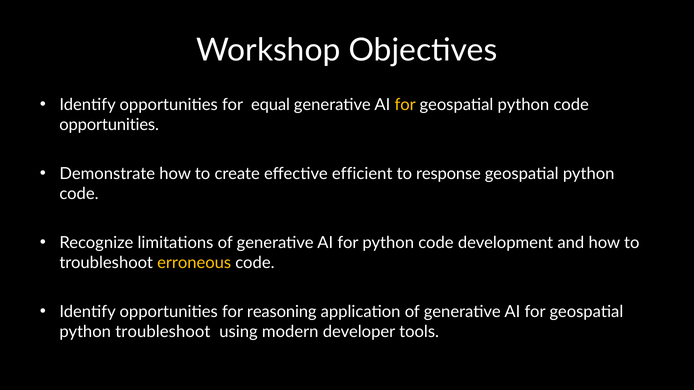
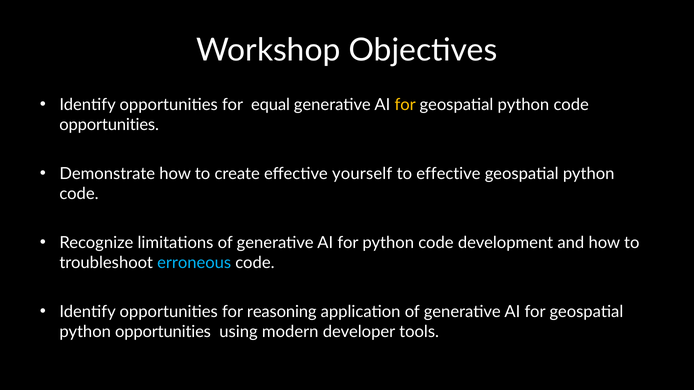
efficient: efficient -> yourself
to response: response -> effective
erroneous colour: yellow -> light blue
python troubleshoot: troubleshoot -> opportunities
